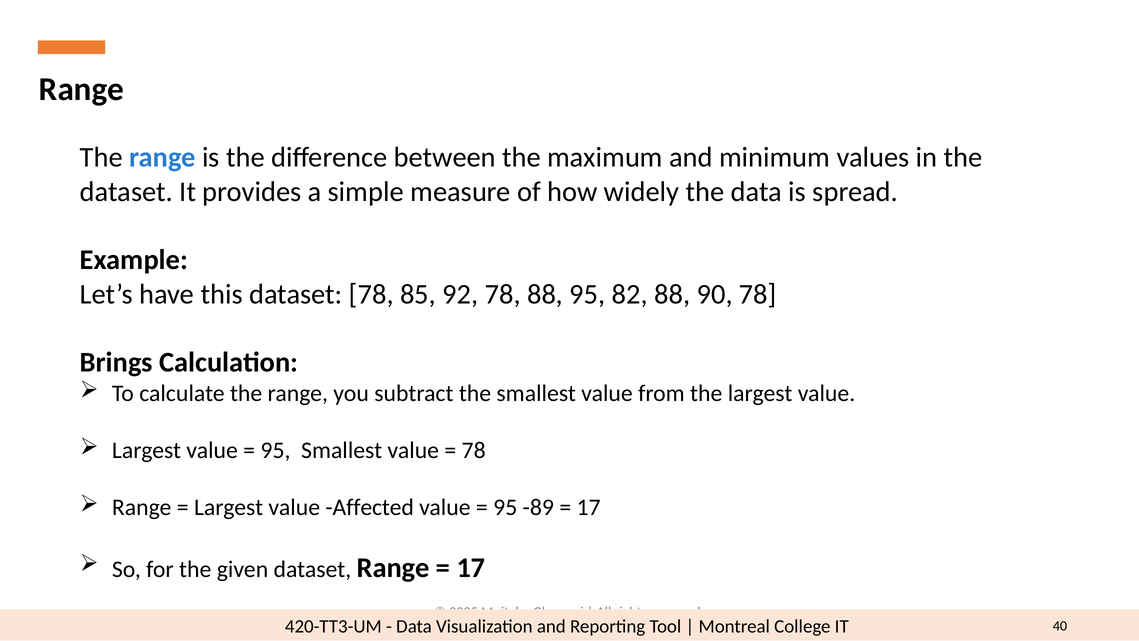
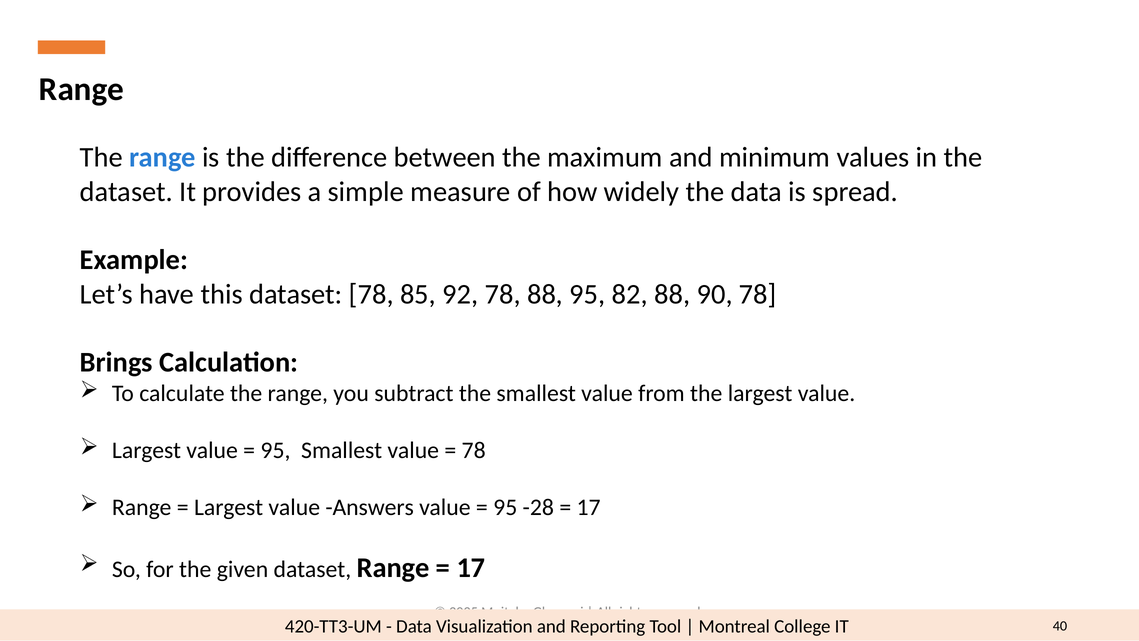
Affected: Affected -> Answers
-89: -89 -> -28
